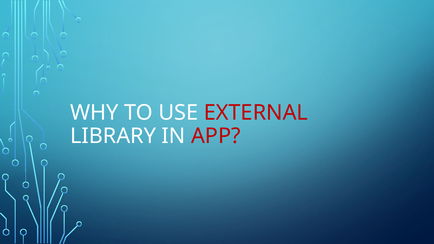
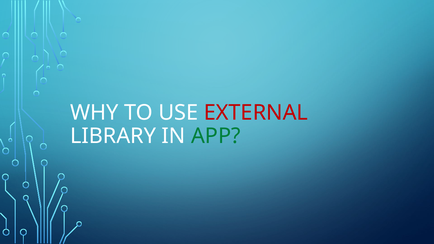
APP colour: red -> green
